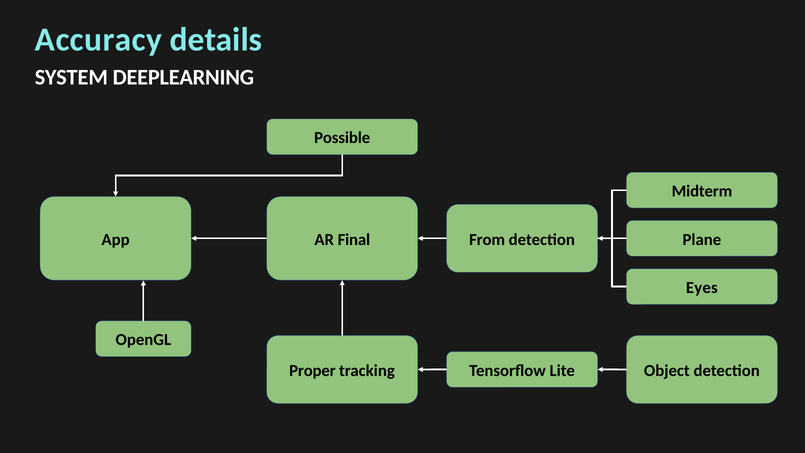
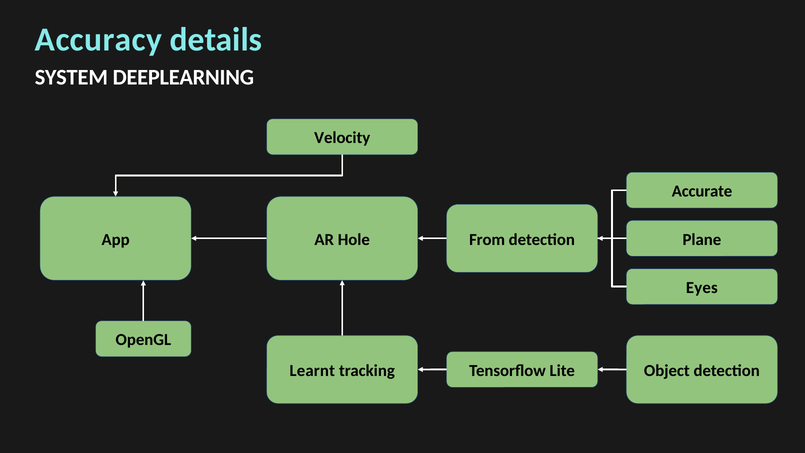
Possible: Possible -> Velocity
Midterm: Midterm -> Accurate
Final: Final -> Hole
Proper: Proper -> Learnt
